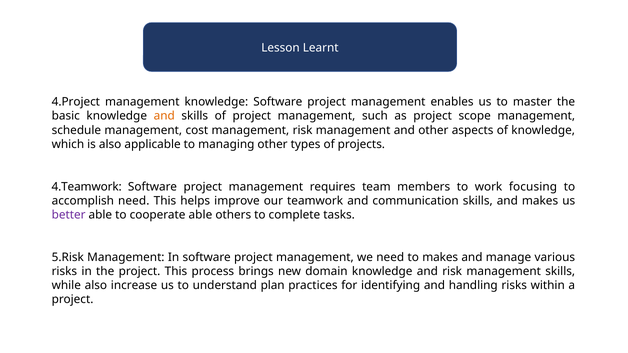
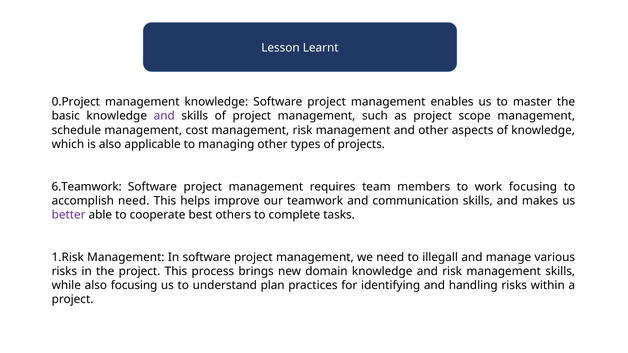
4.Project: 4.Project -> 0.Project
and at (164, 116) colour: orange -> purple
4.Teamwork: 4.Teamwork -> 6.Teamwork
cooperate able: able -> best
5.Risk: 5.Risk -> 1.Risk
to makes: makes -> illegall
also increase: increase -> focusing
